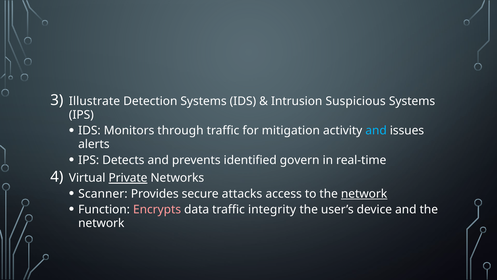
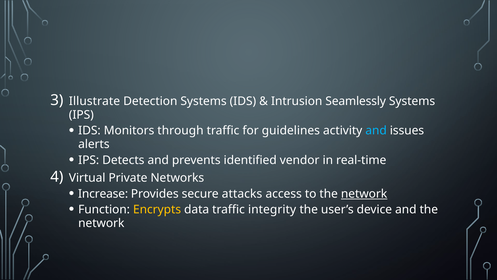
Suspicious: Suspicious -> Seamlessly
mitigation: mitigation -> guidelines
govern: govern -> vendor
Private underline: present -> none
Scanner: Scanner -> Increase
Encrypts colour: pink -> yellow
